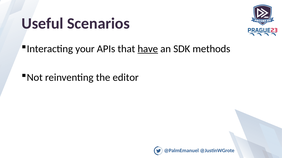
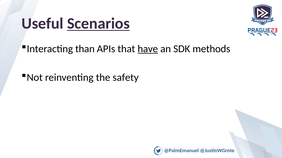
Scenarios underline: none -> present
your: your -> than
editor: editor -> safety
